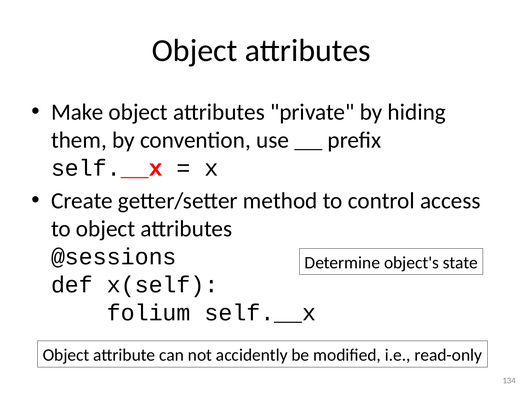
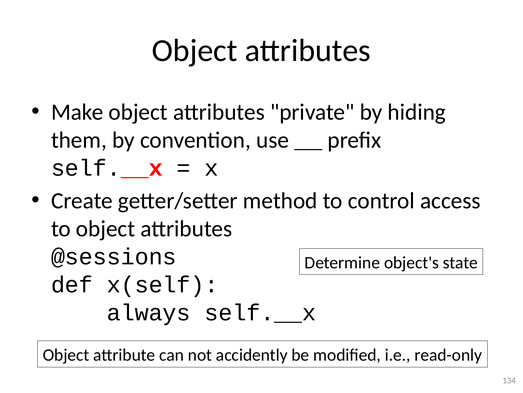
folium: folium -> always
